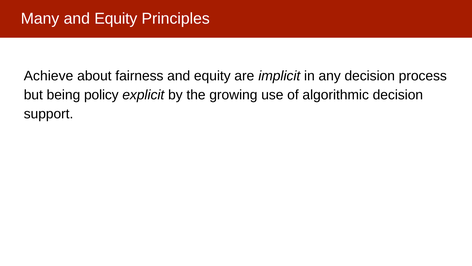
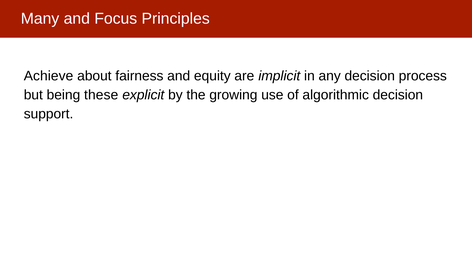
Equity at (116, 19): Equity -> Focus
policy: policy -> these
